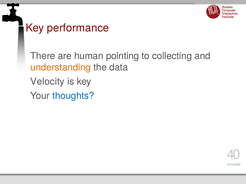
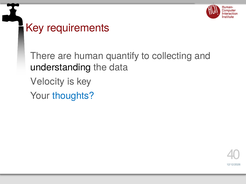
performance: performance -> requirements
pointing: pointing -> quantify
understanding colour: orange -> black
